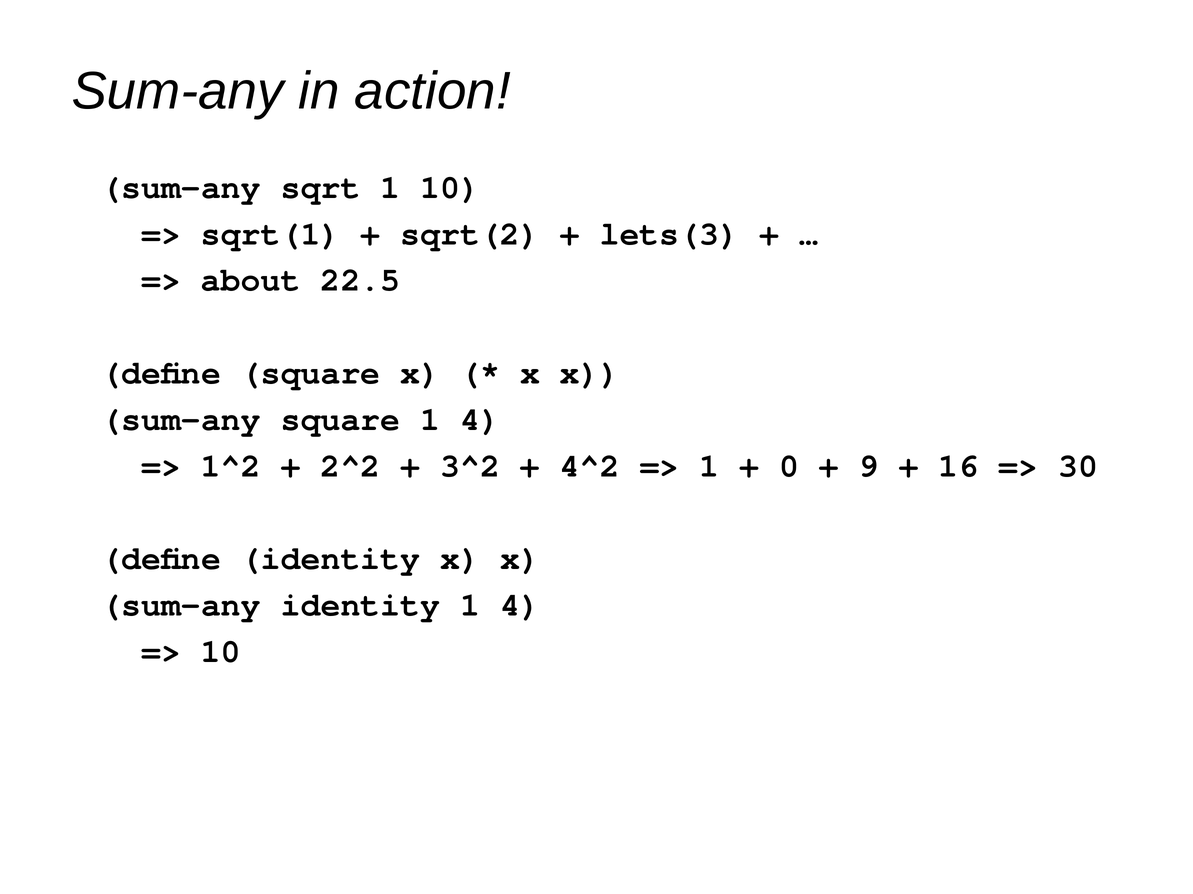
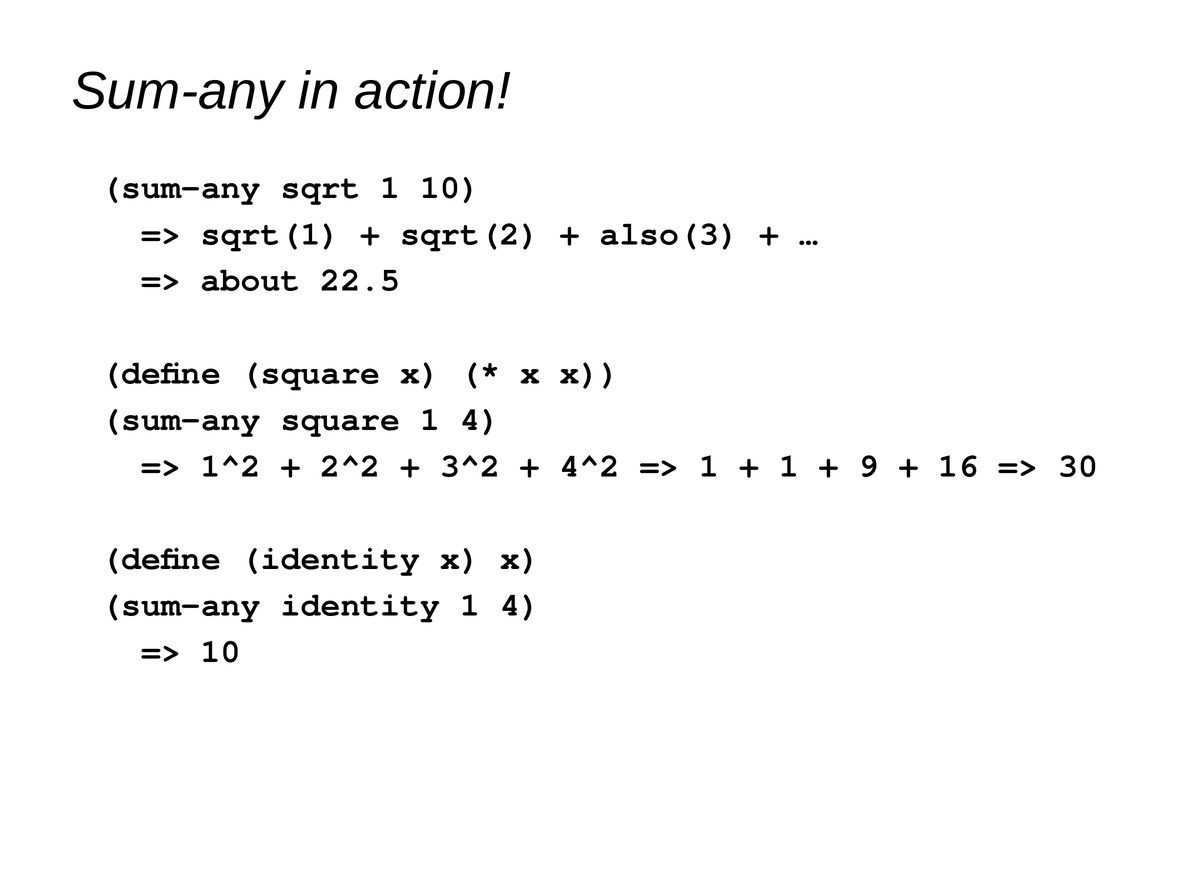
lets(3: lets(3 -> also(3
0 at (789, 466): 0 -> 1
